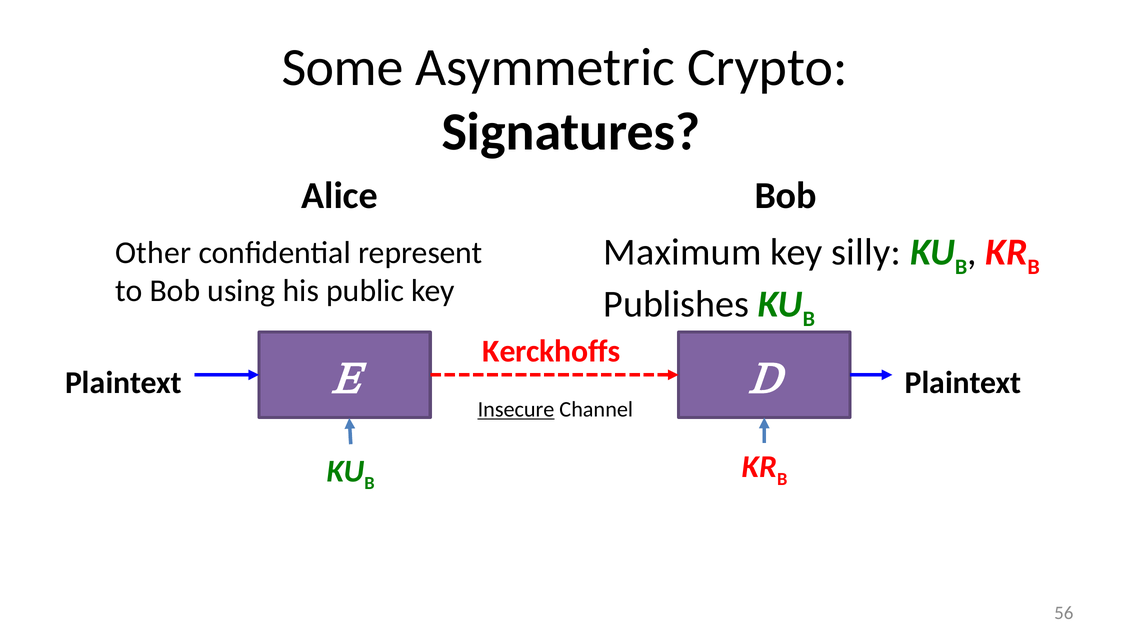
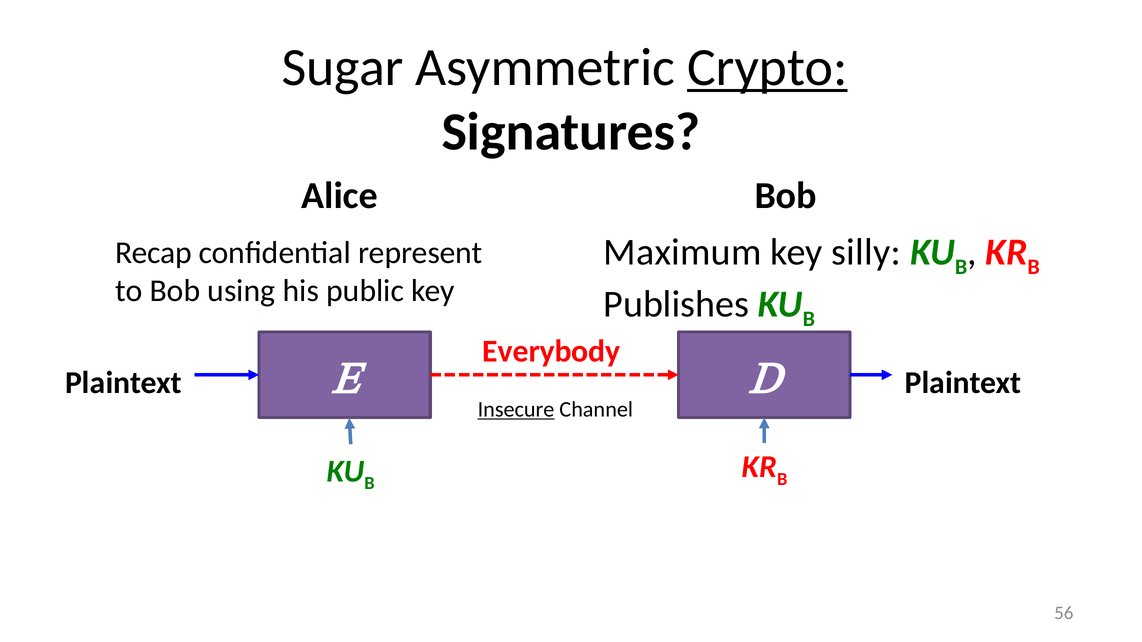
Some: Some -> Sugar
Crypto underline: none -> present
Other: Other -> Recap
Kerckhoffs: Kerckhoffs -> Everybody
